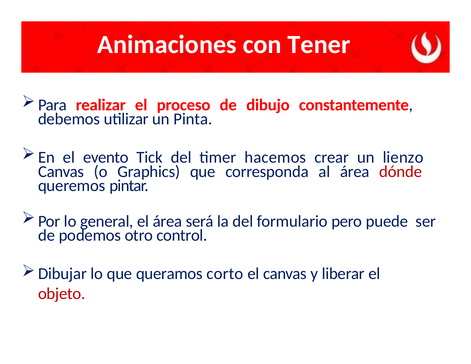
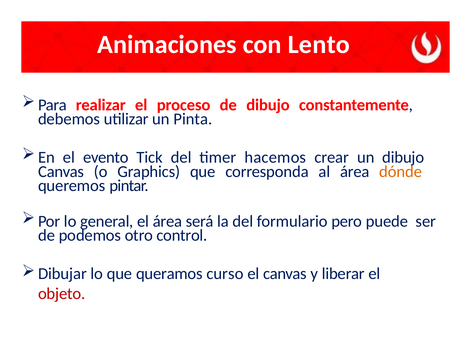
Tener: Tener -> Lento
un lienzo: lienzo -> dibujo
dónde colour: red -> orange
corto: corto -> curso
